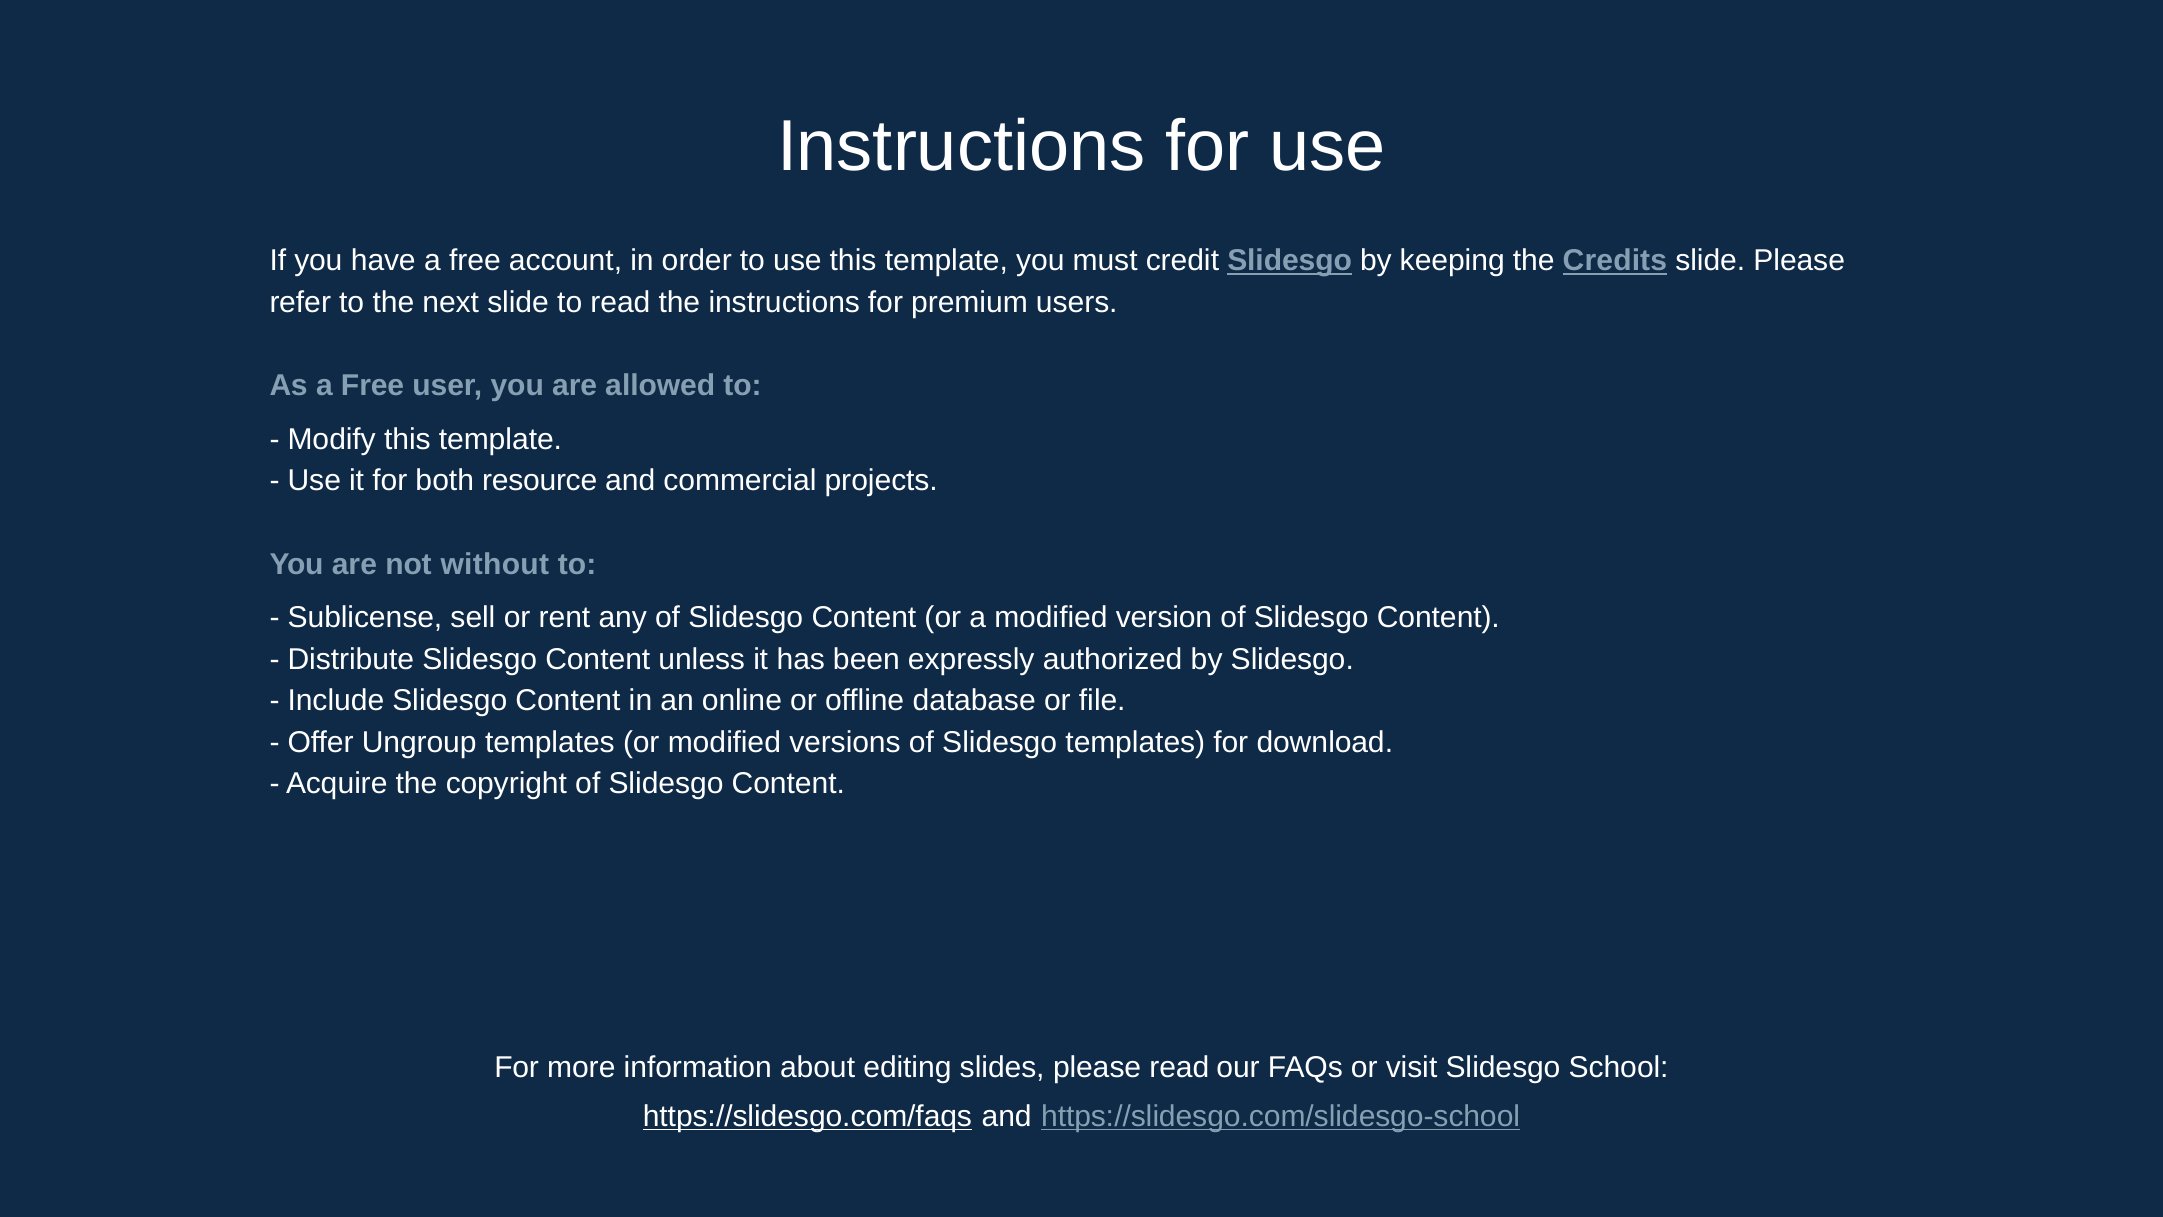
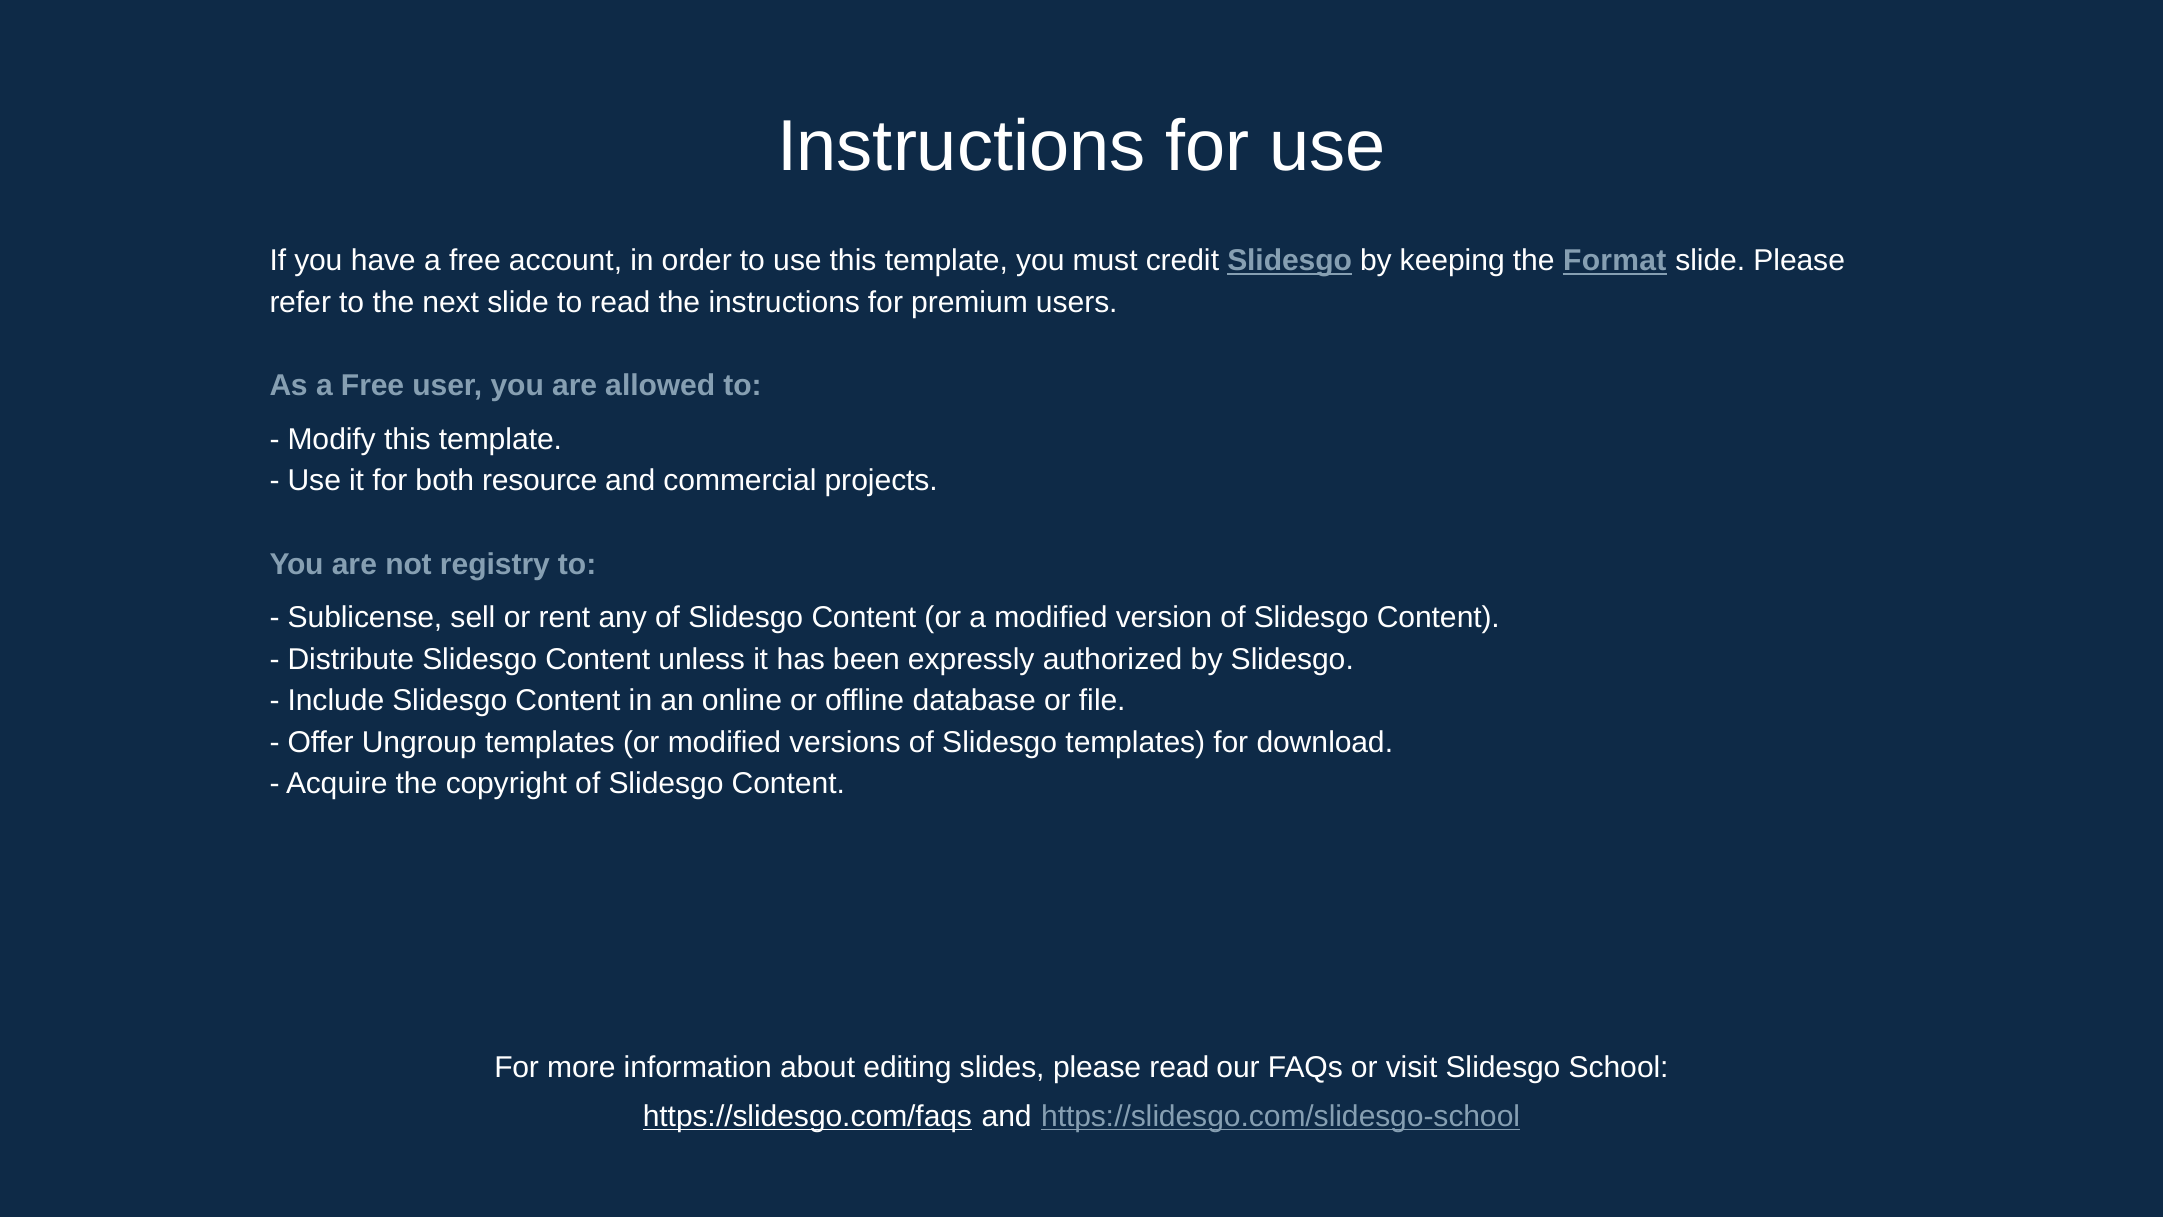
Credits: Credits -> Format
without: without -> registry
